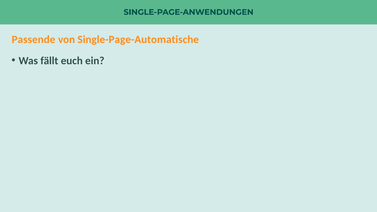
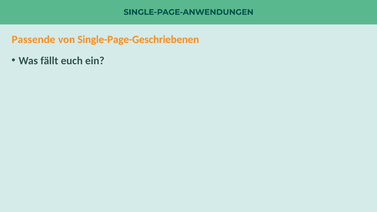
Single-Page-Automatische: Single-Page-Automatische -> Single-Page-Geschriebenen
